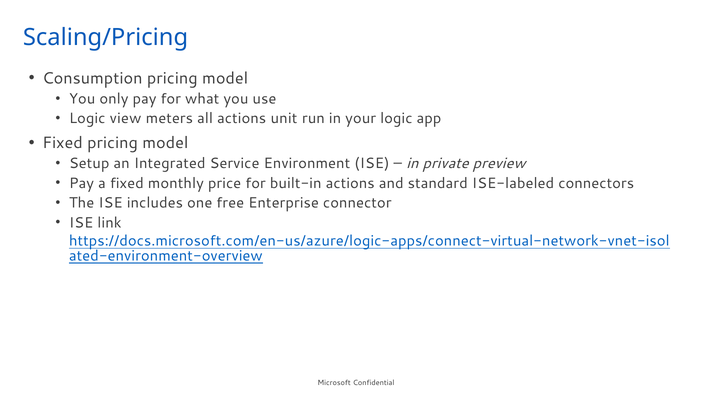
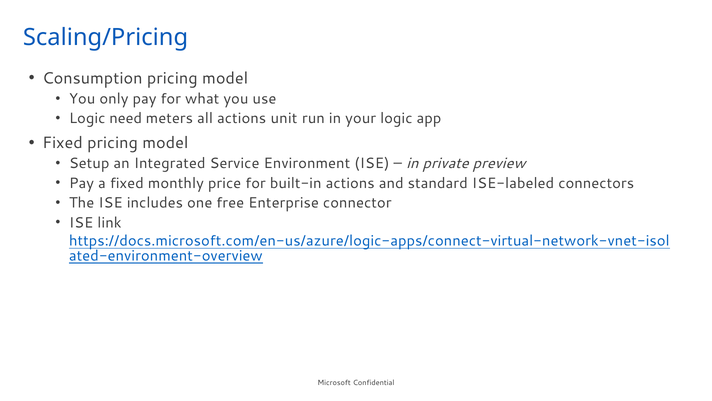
view: view -> need
